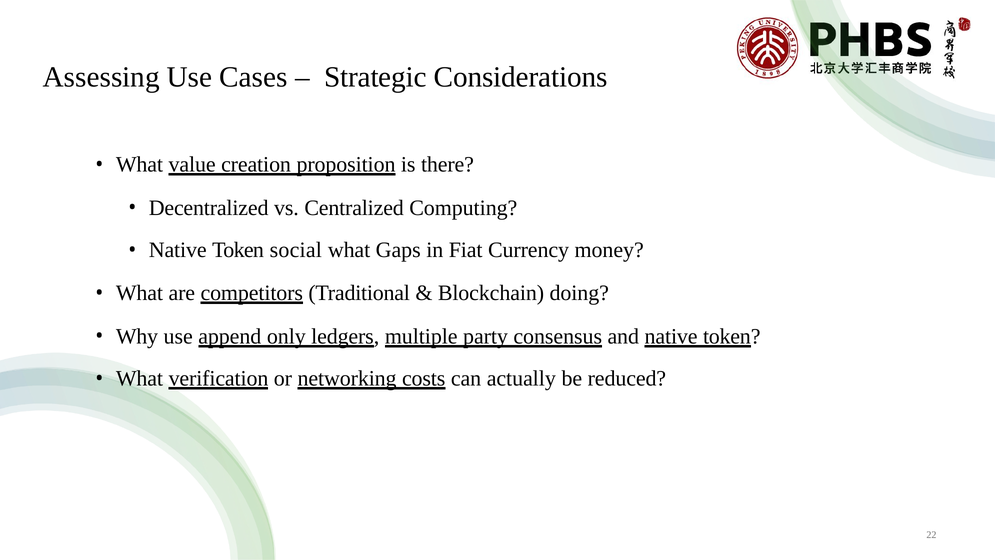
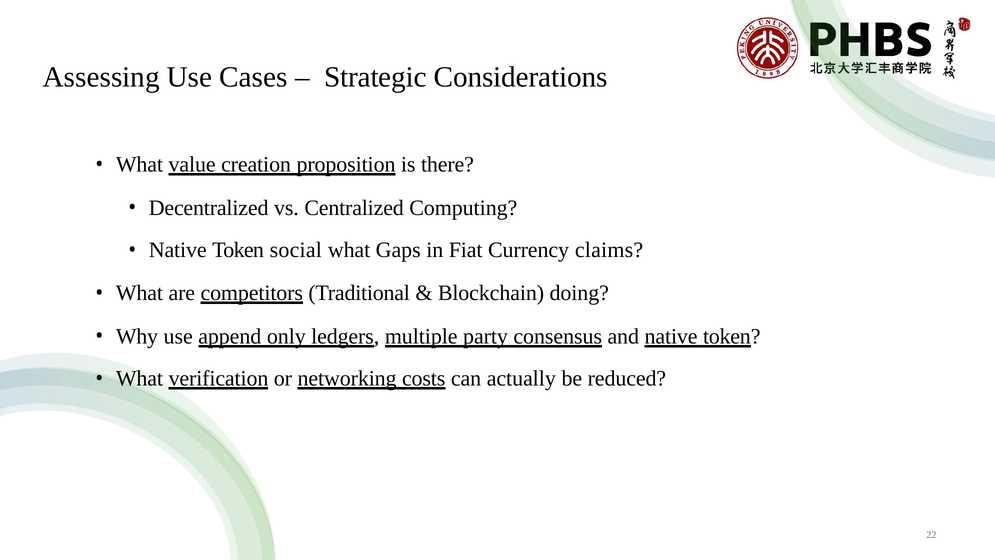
money: money -> claims
